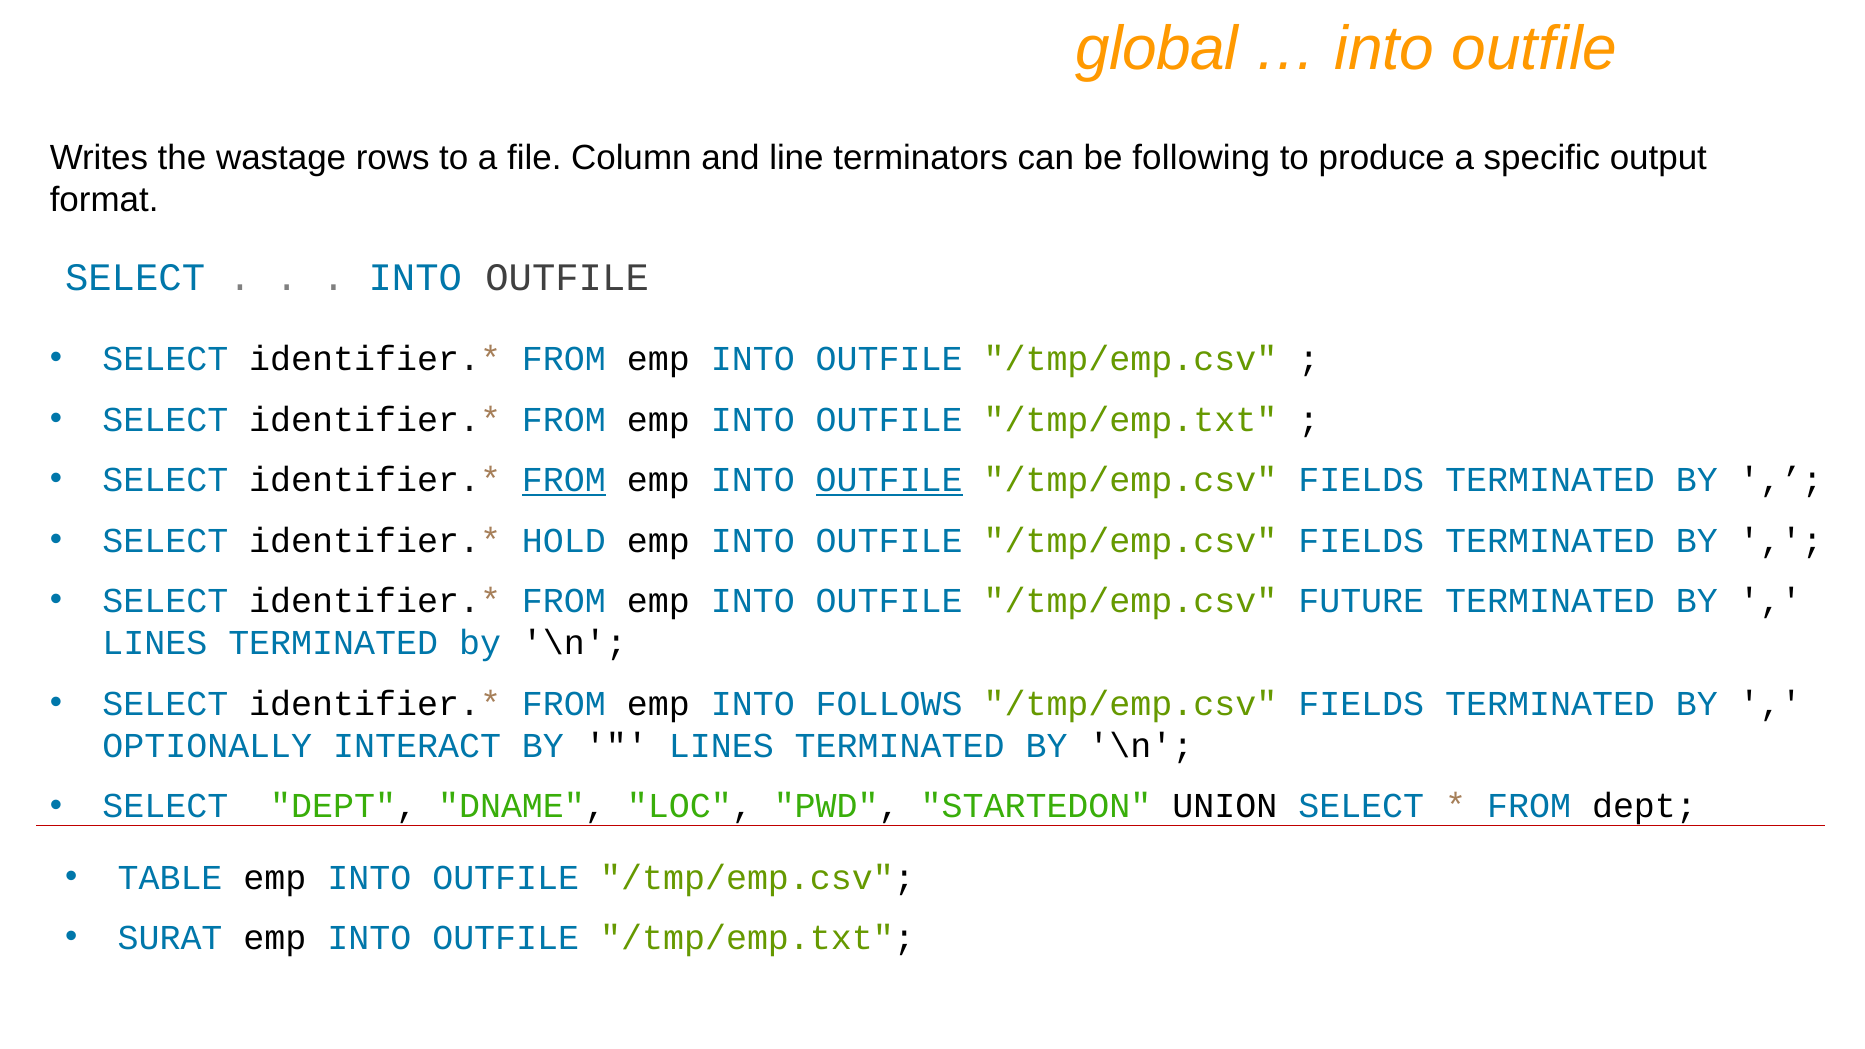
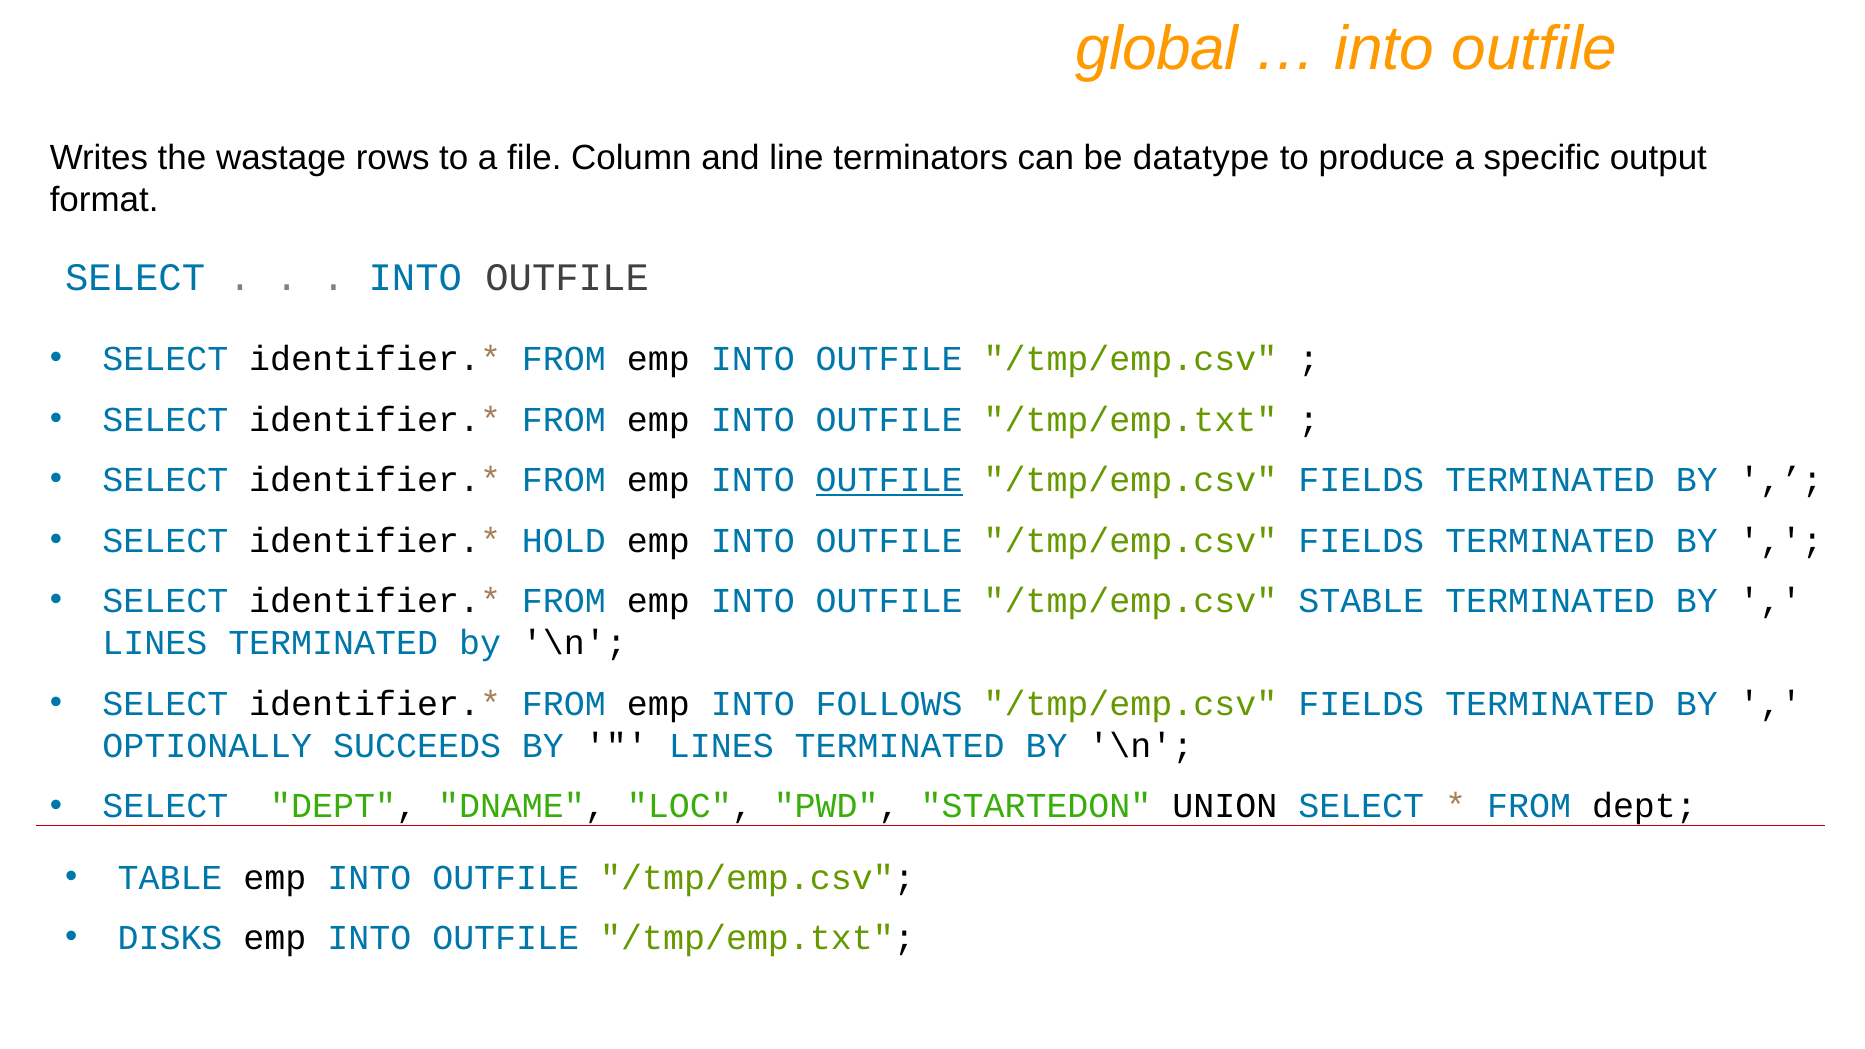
following: following -> datatype
FROM at (564, 480) underline: present -> none
FUTURE: FUTURE -> STABLE
INTERACT: INTERACT -> SUCCEEDS
SURAT: SURAT -> DISKS
